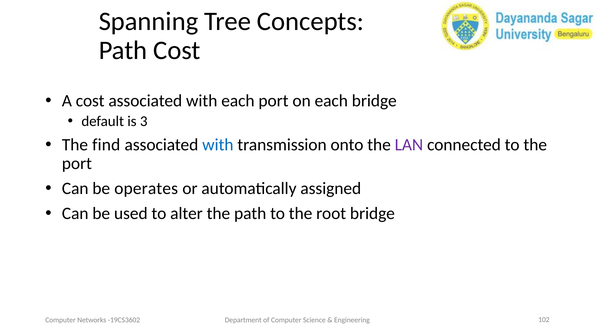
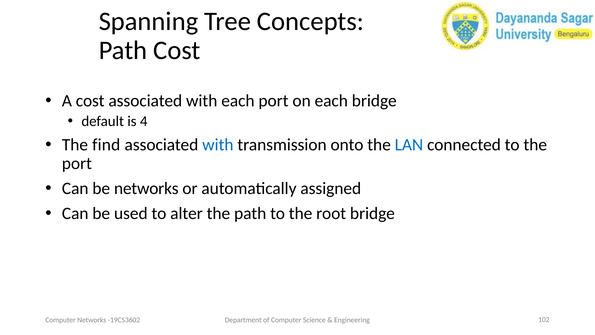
3: 3 -> 4
LAN colour: purple -> blue
be operates: operates -> networks
